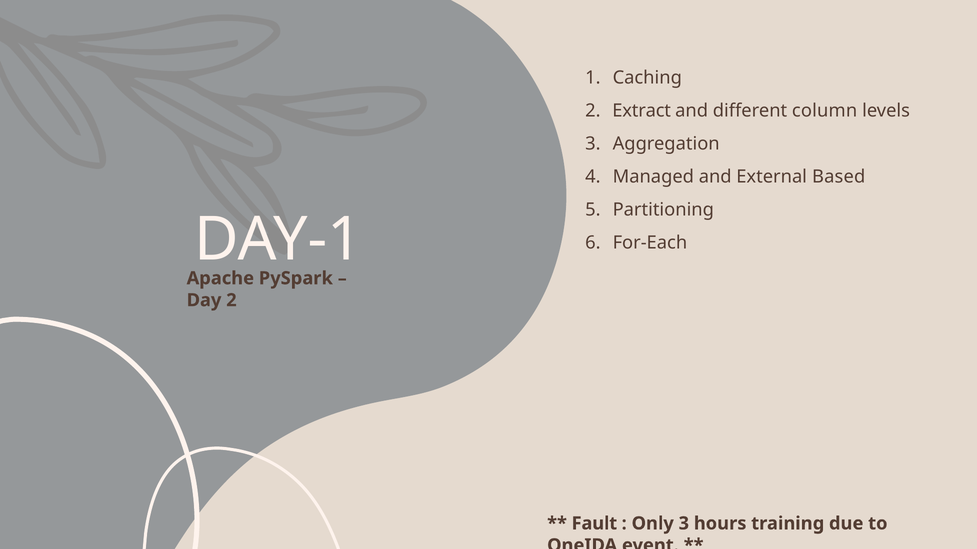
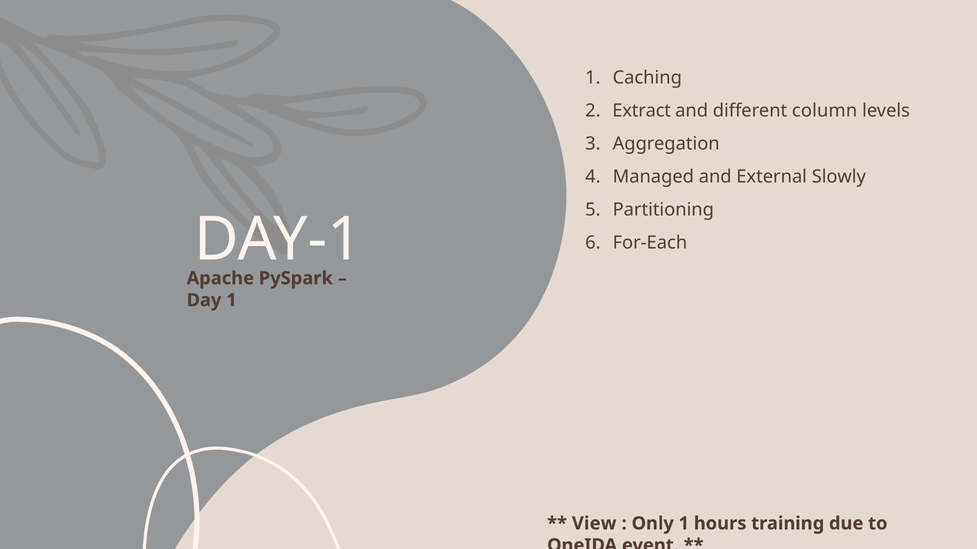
Based: Based -> Slowly
Day 2: 2 -> 1
Fault: Fault -> View
Only 3: 3 -> 1
